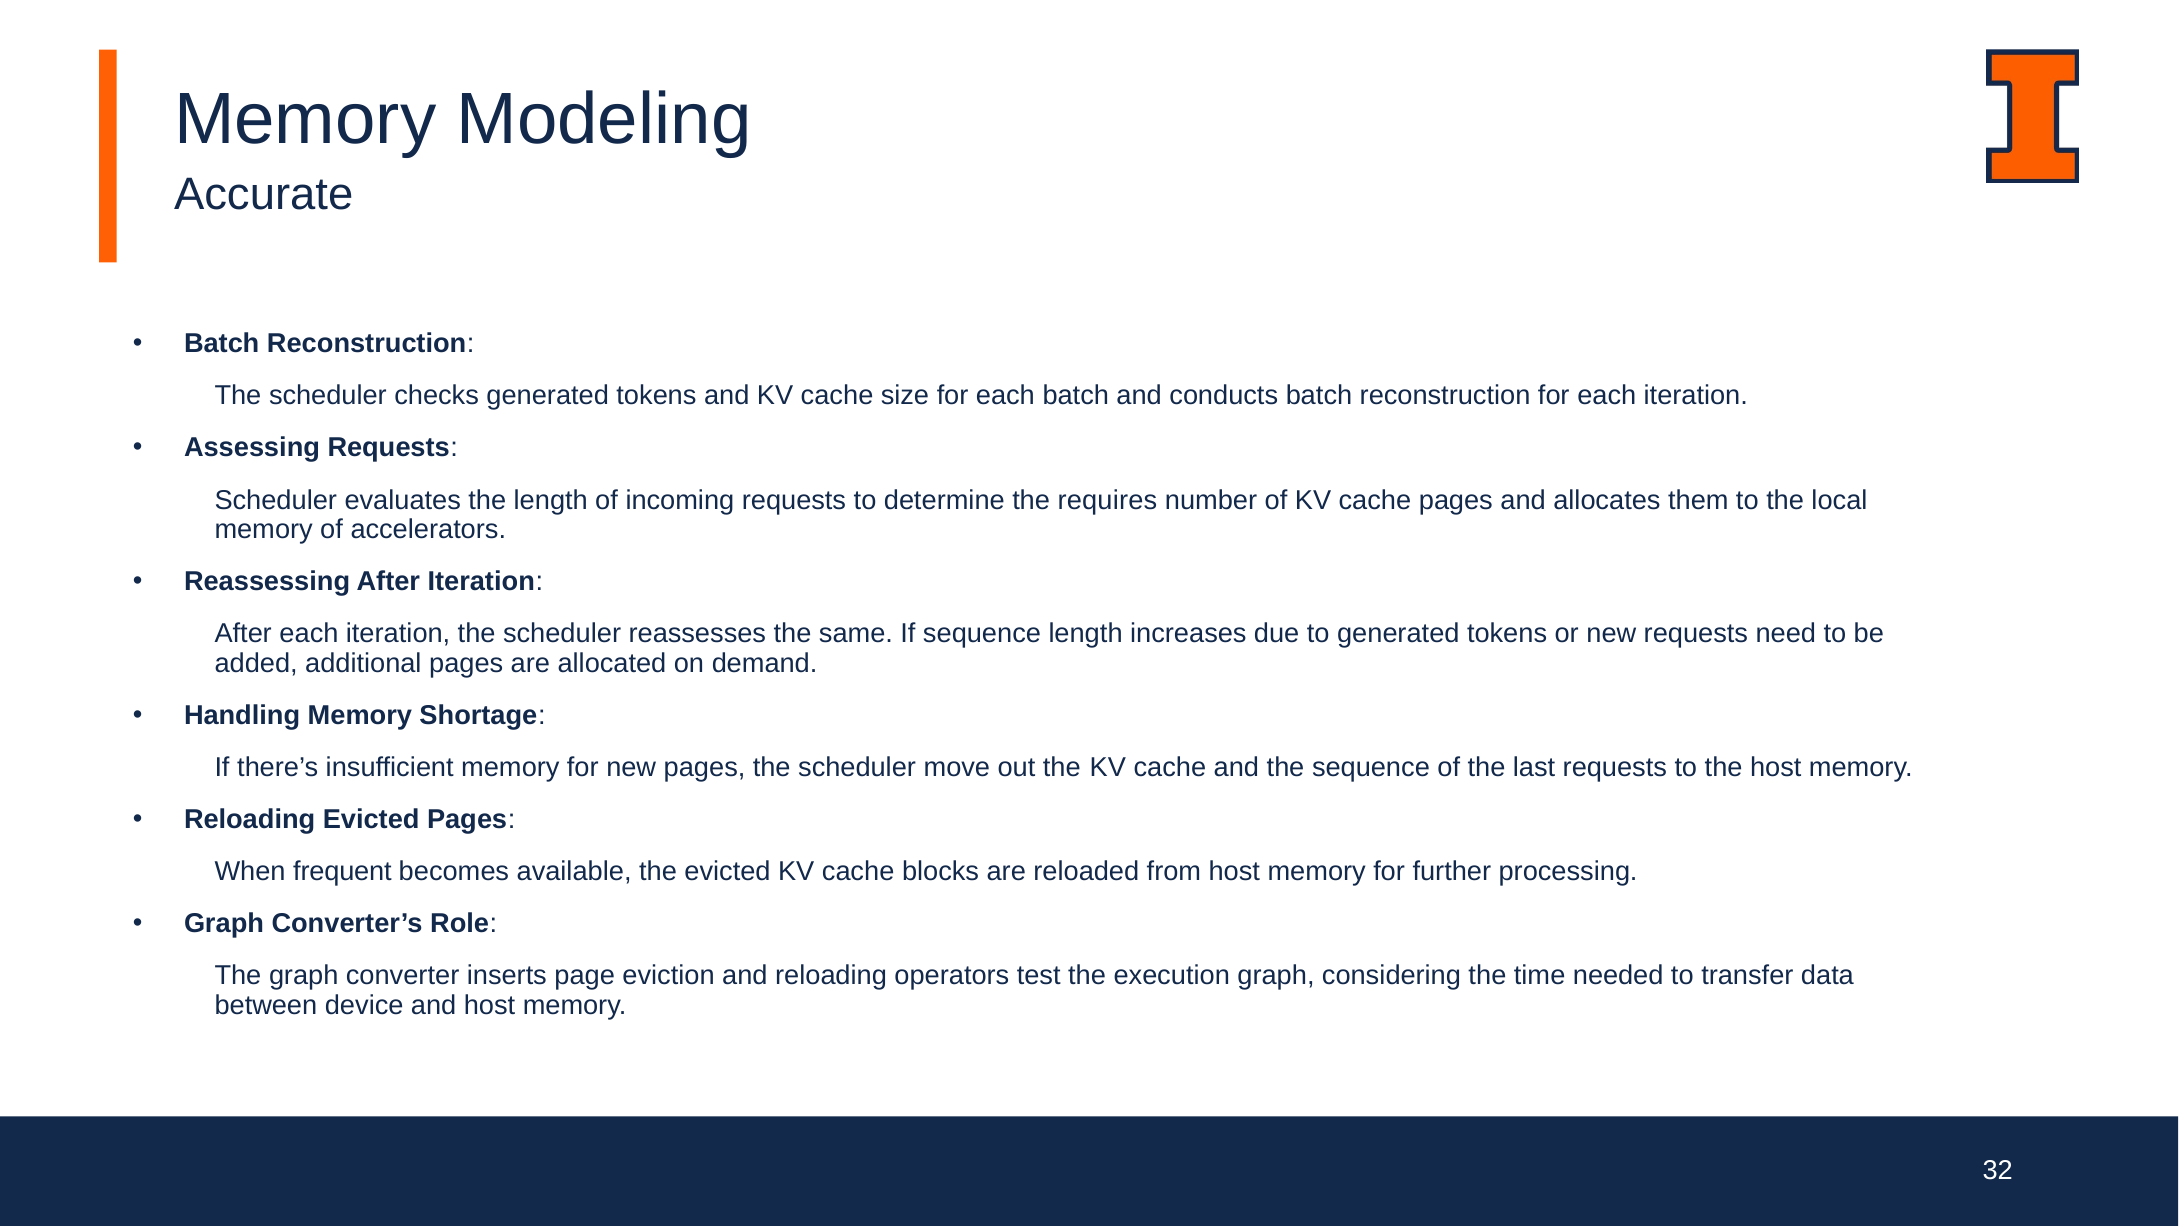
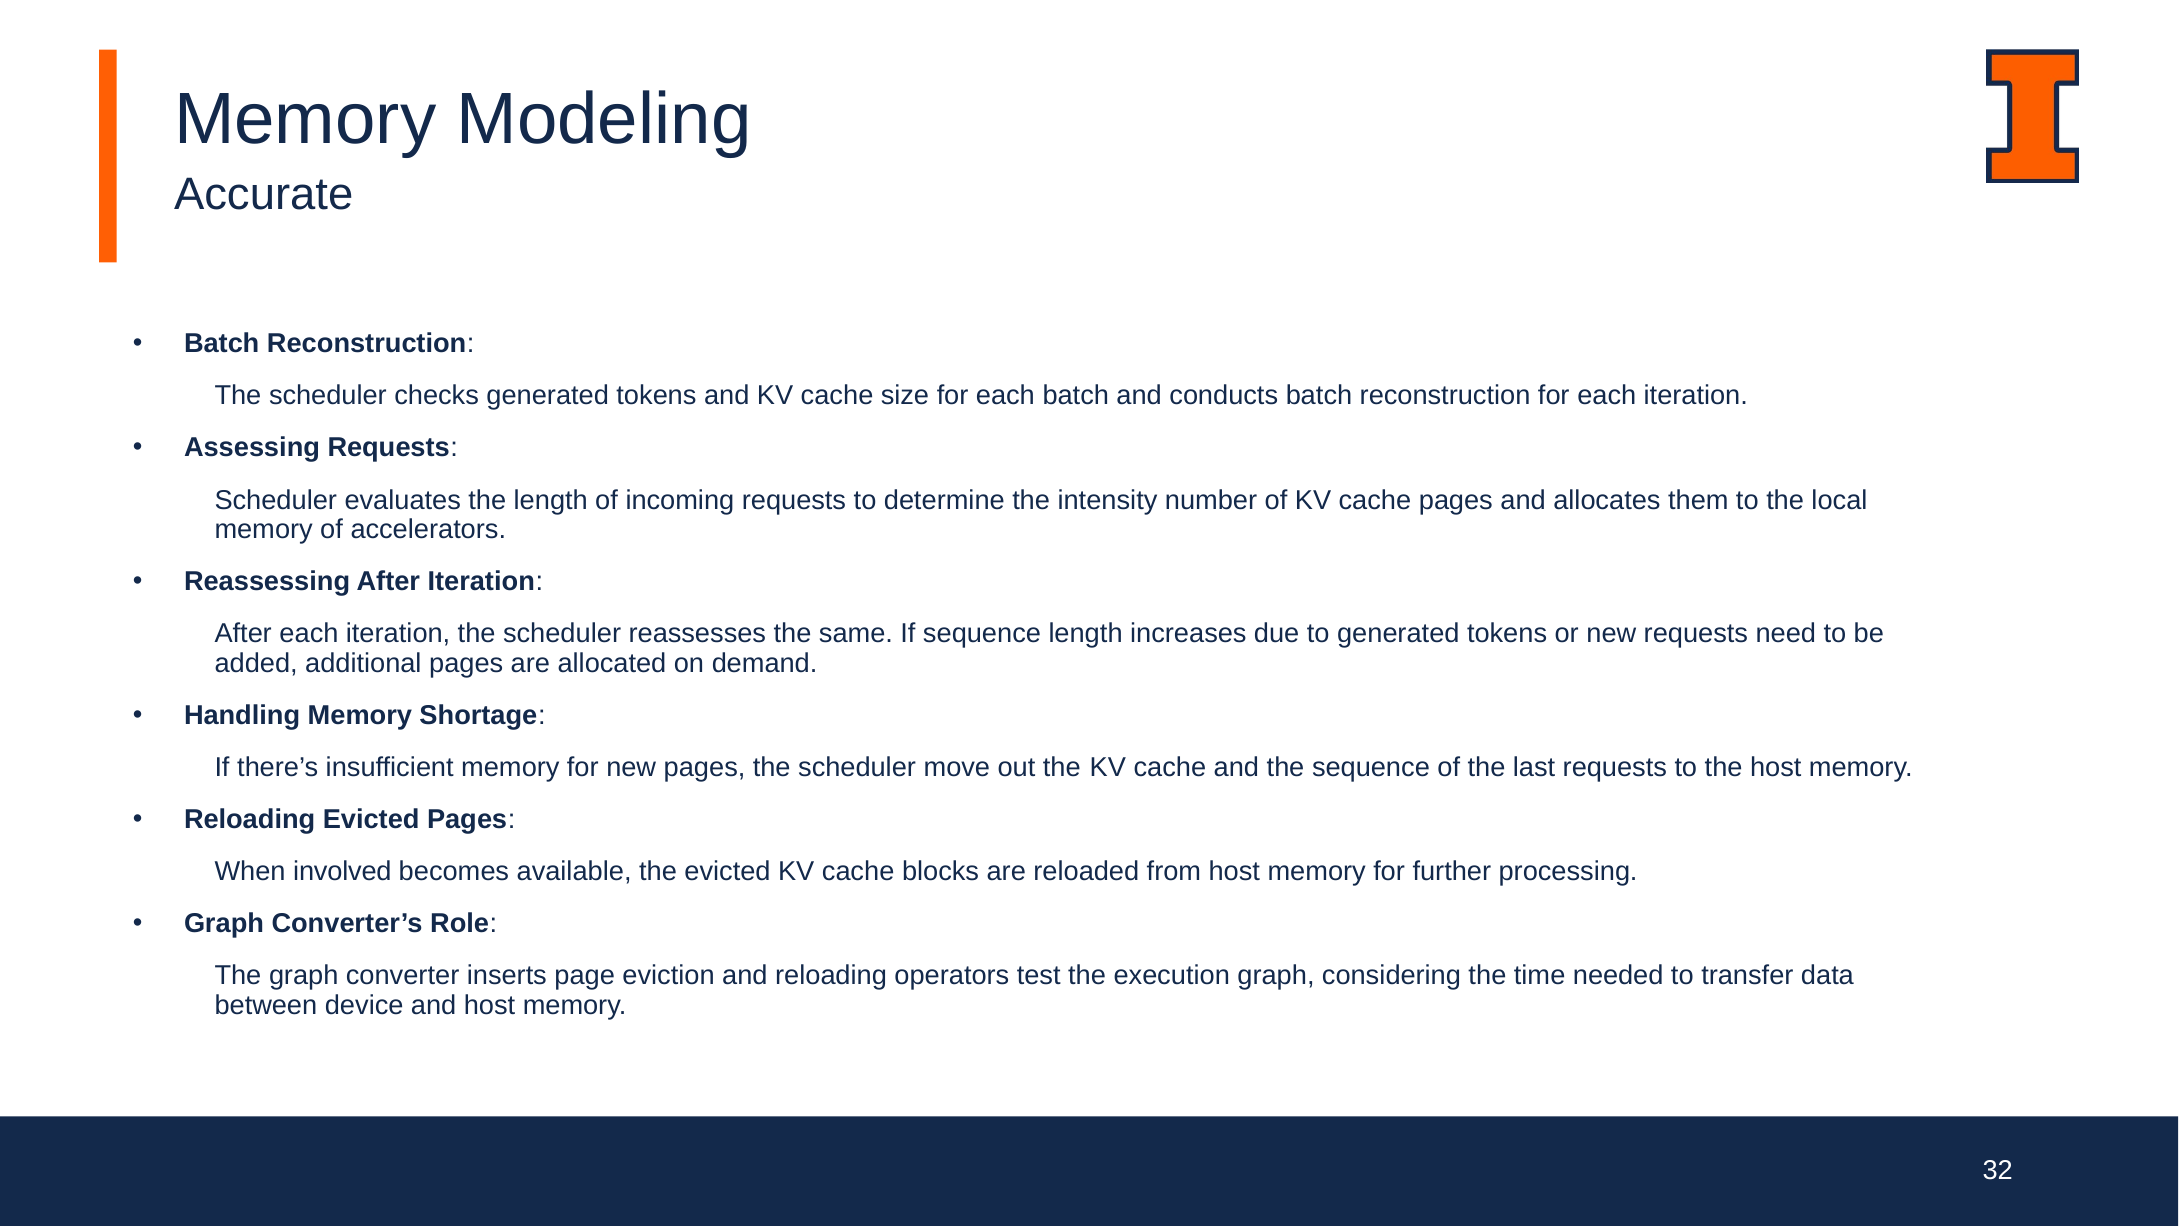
requires: requires -> intensity
frequent: frequent -> involved
